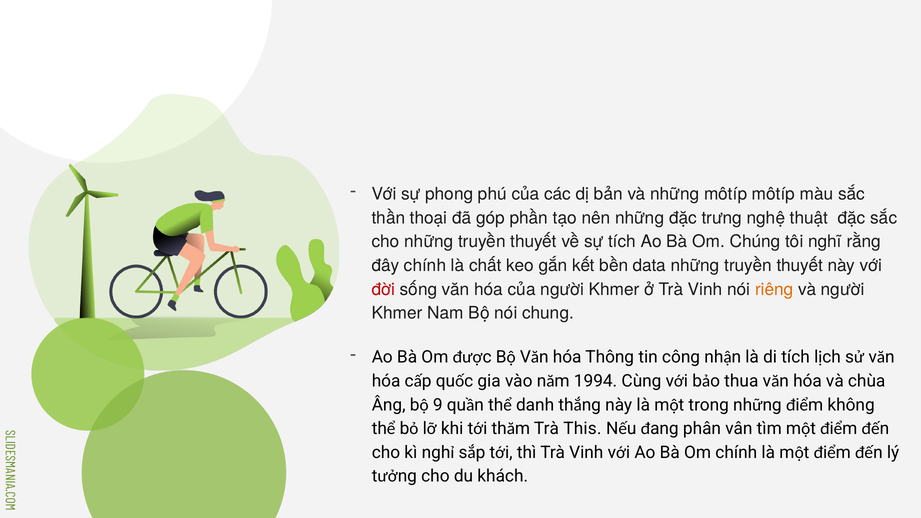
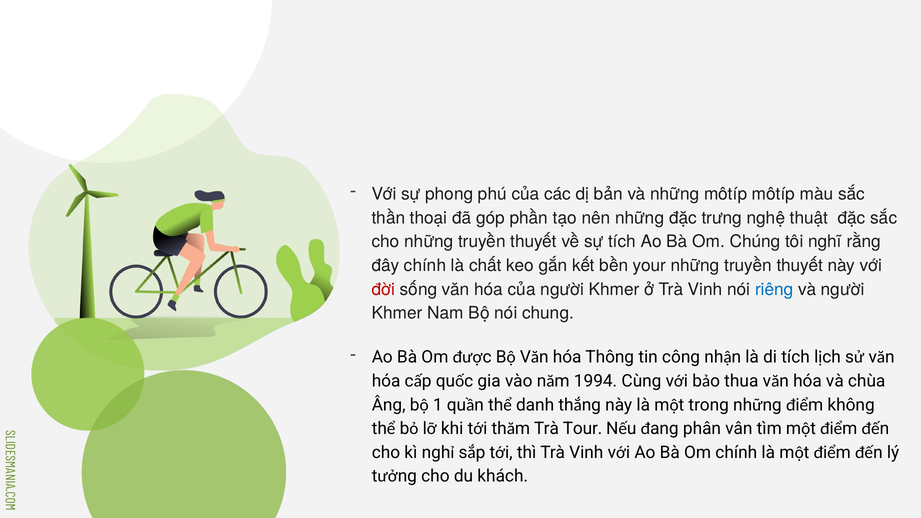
data: data -> your
riêng colour: orange -> blue
9: 9 -> 1
This: This -> Tour
